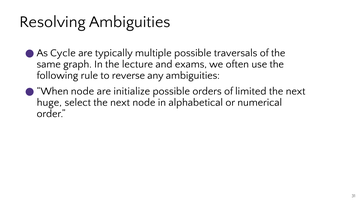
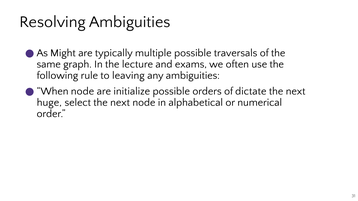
Cycle: Cycle -> Might
reverse: reverse -> leaving
limited: limited -> dictate
